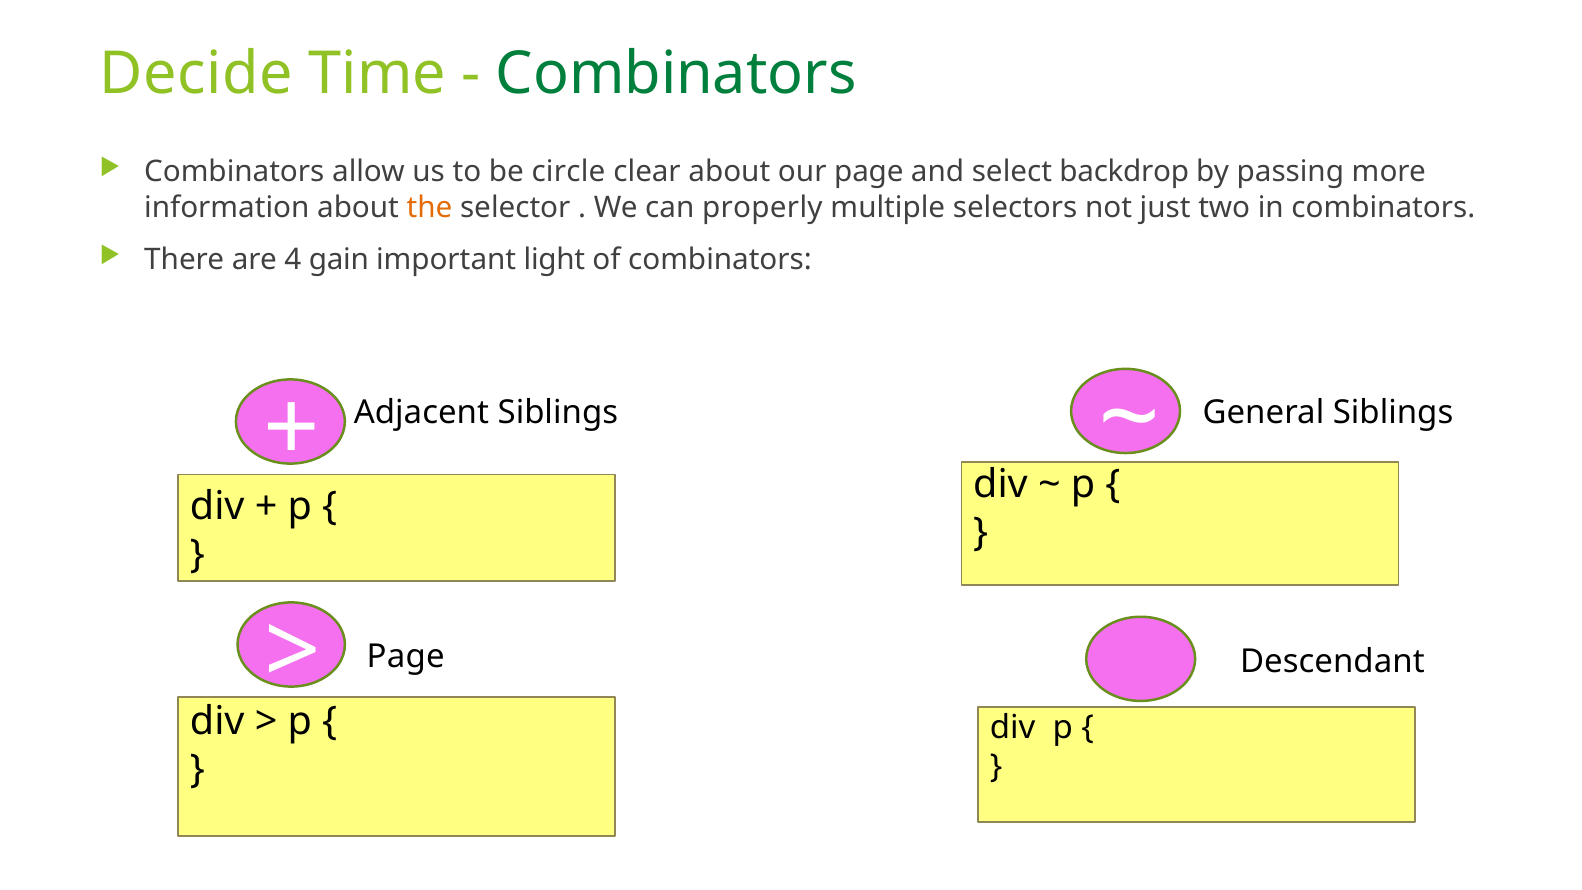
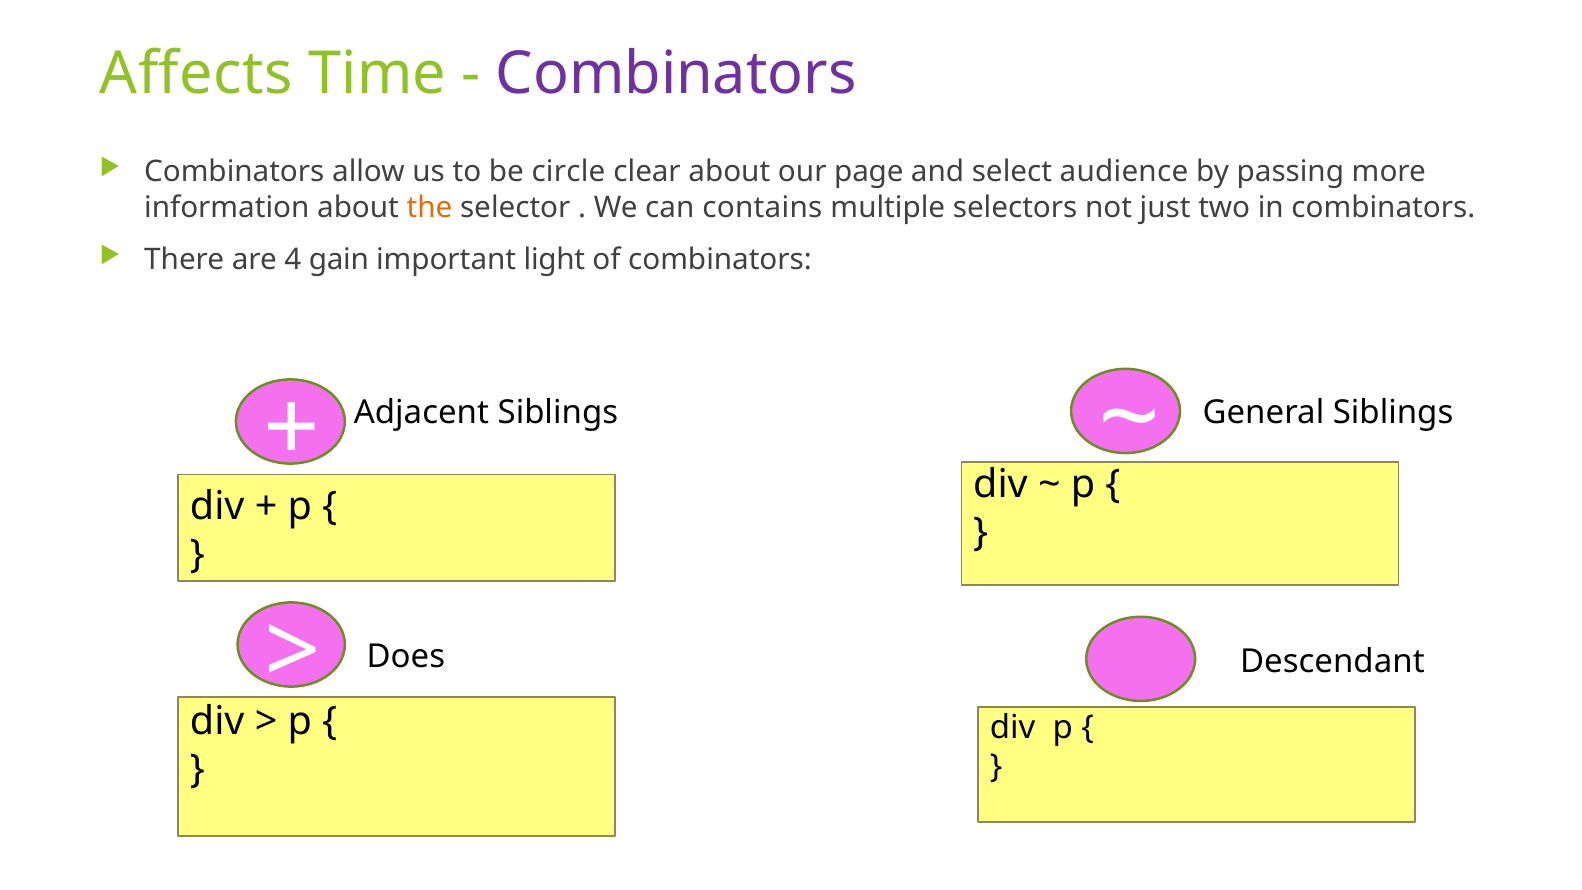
Decide: Decide -> Affects
Combinators at (676, 74) colour: green -> purple
backdrop: backdrop -> audience
properly: properly -> contains
Page at (406, 656): Page -> Does
